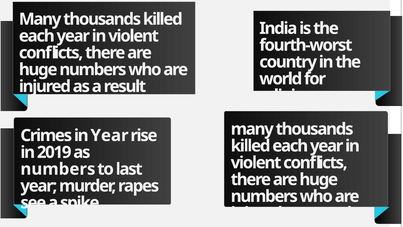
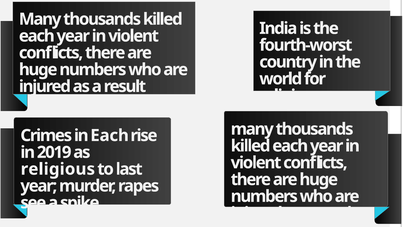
in Year: Year -> Each
numbers at (58, 169): numbers -> religious
